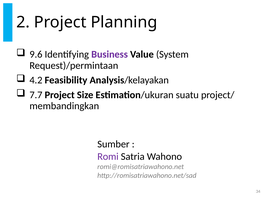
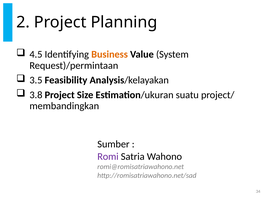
9.6: 9.6 -> 4.5
Business colour: purple -> orange
4.2: 4.2 -> 3.5
7.7: 7.7 -> 3.8
